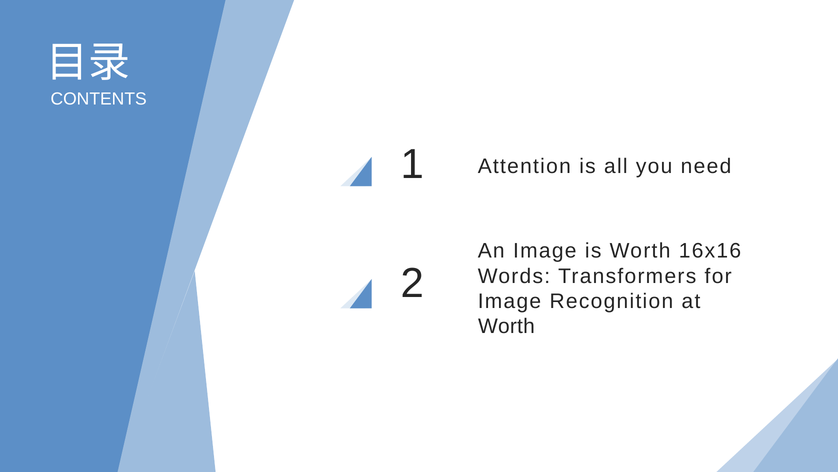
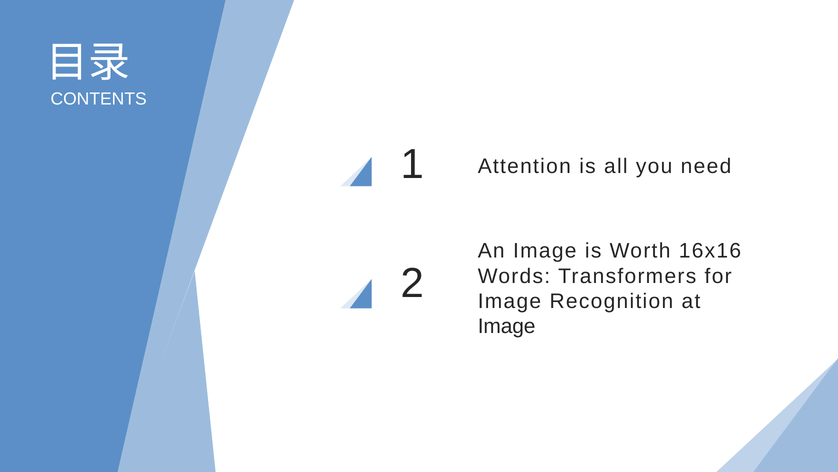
Worth at (506, 326): Worth -> Image
